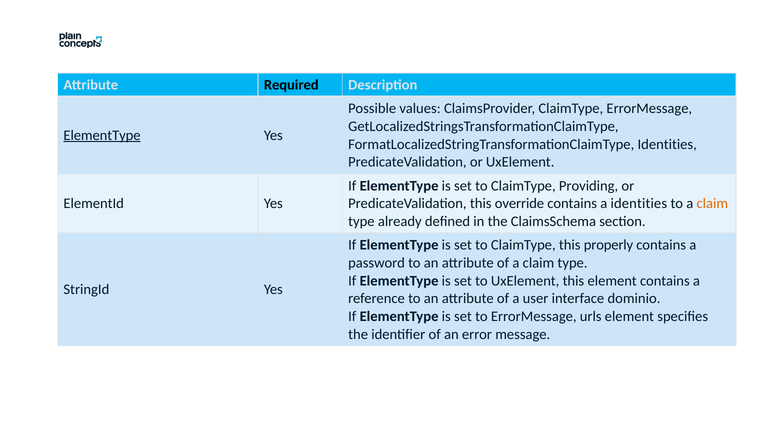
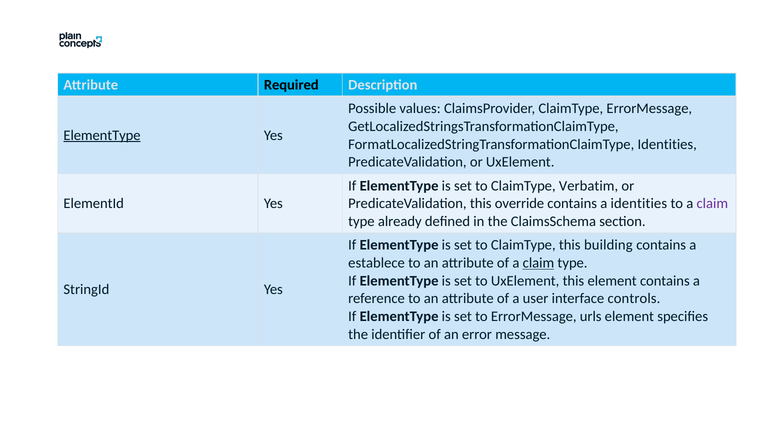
Providing: Providing -> Verbatim
claim at (712, 204) colour: orange -> purple
properly: properly -> building
password: password -> establece
claim at (538, 263) underline: none -> present
dominio: dominio -> controls
